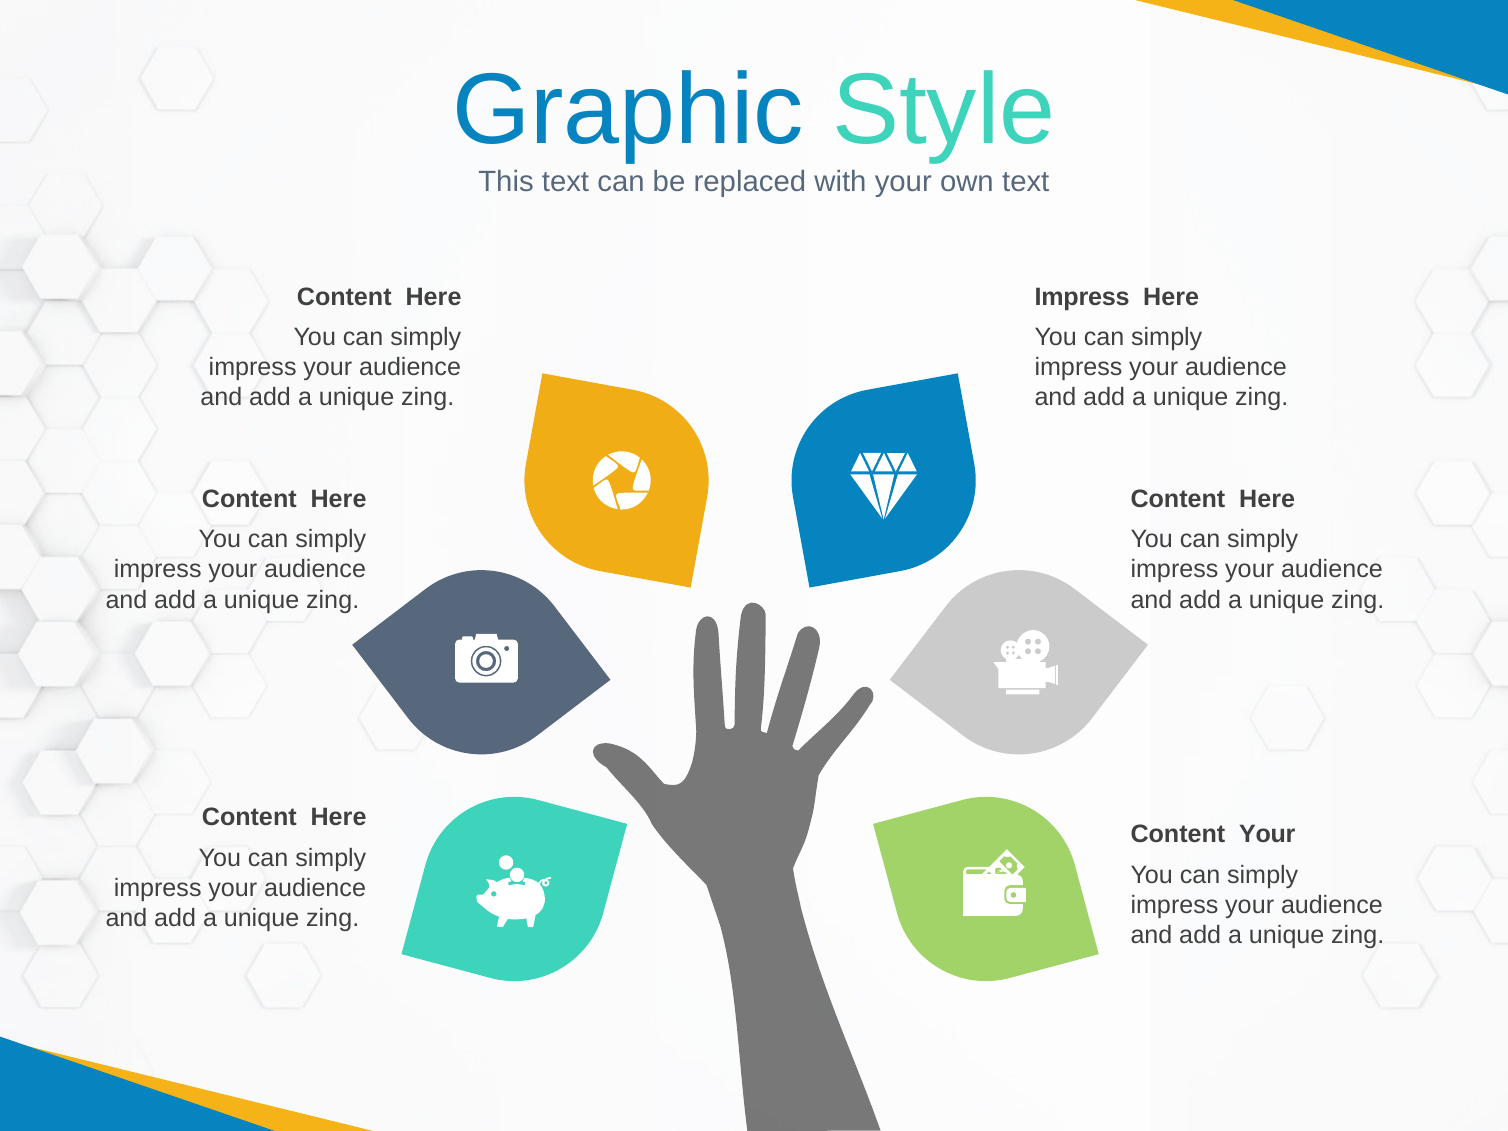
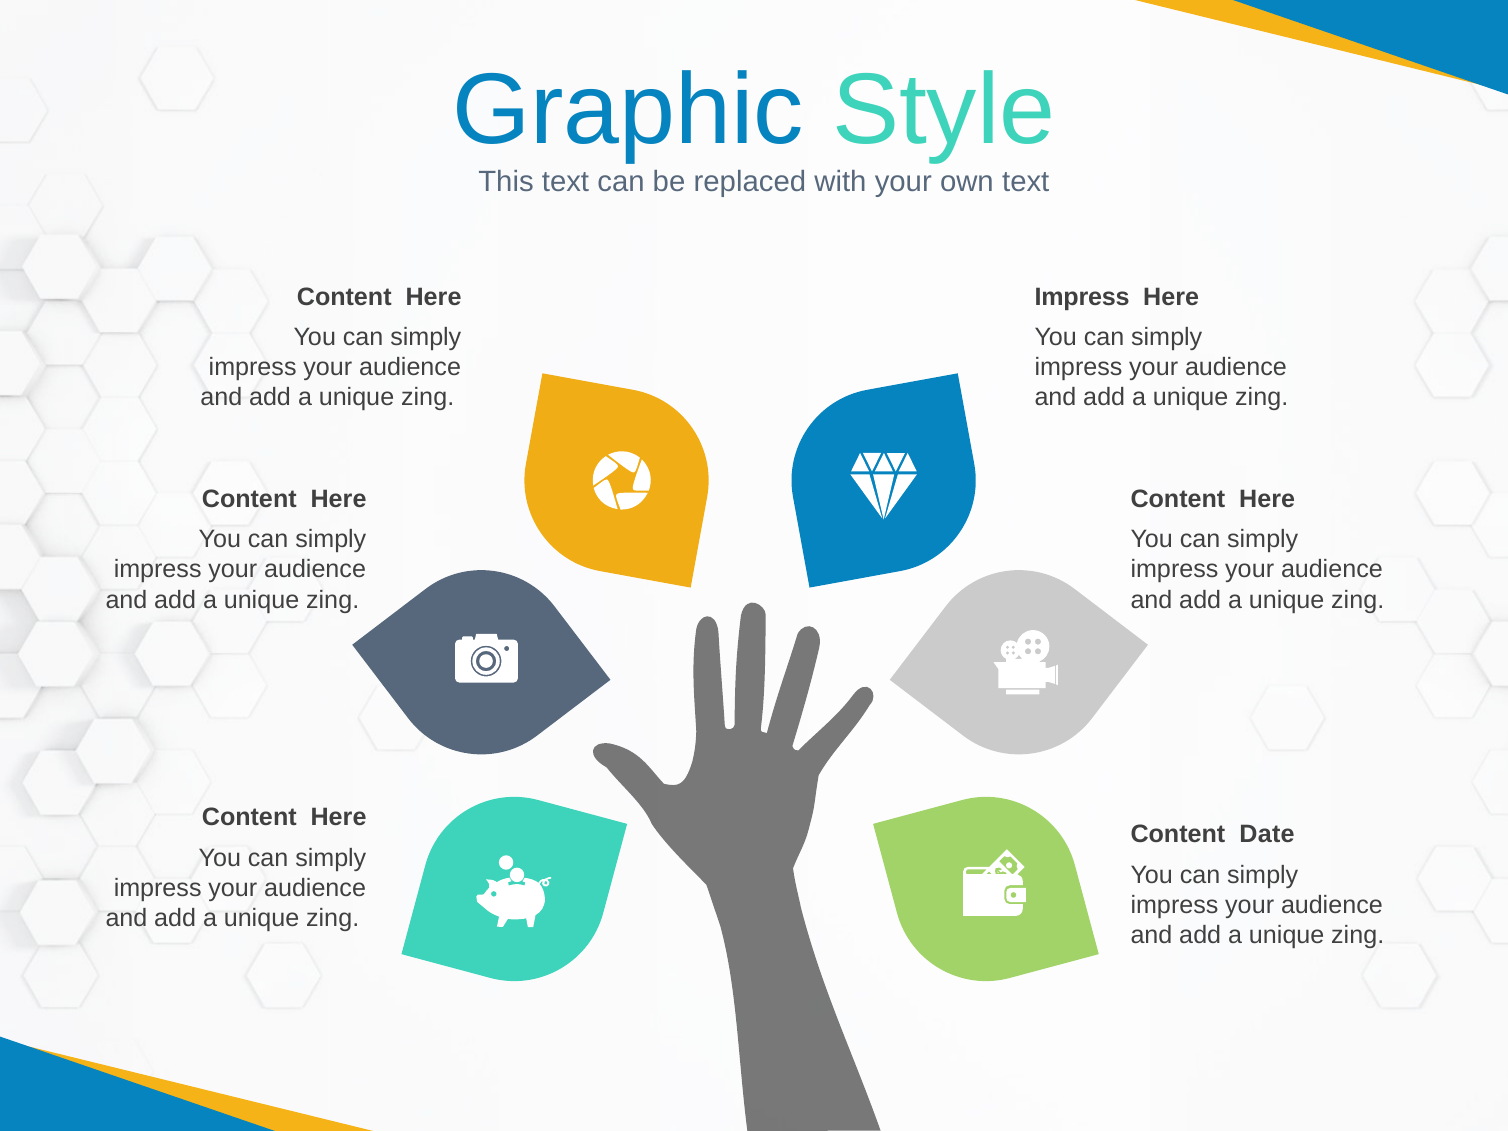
Content Your: Your -> Date
